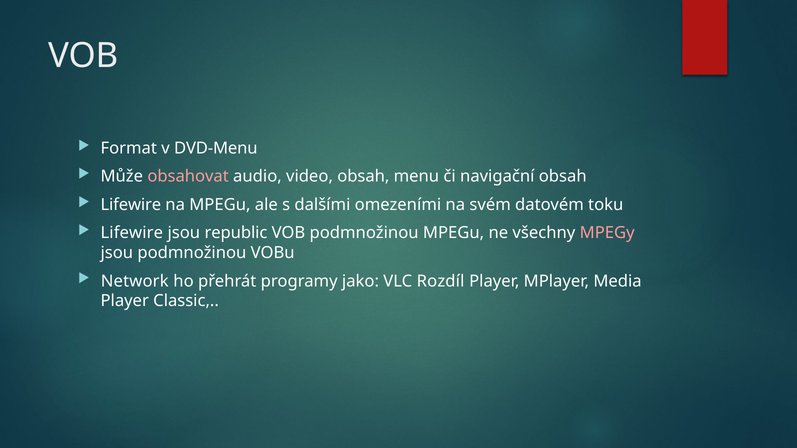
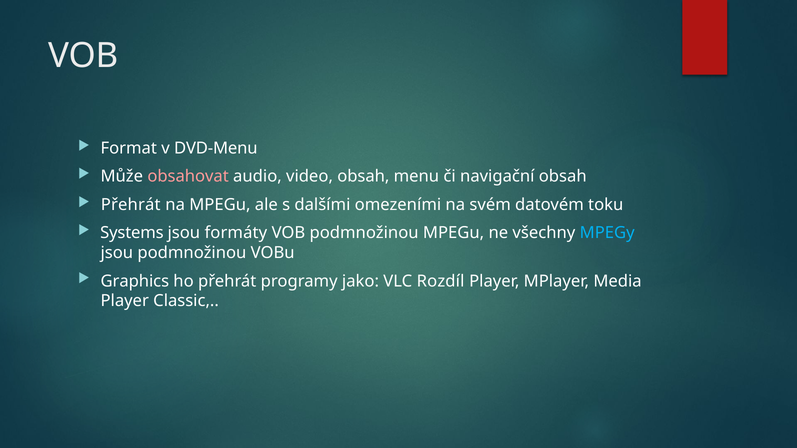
Lifewire at (131, 205): Lifewire -> Přehrát
Lifewire at (132, 233): Lifewire -> Systems
republic: republic -> formáty
MPEGy colour: pink -> light blue
Network: Network -> Graphics
